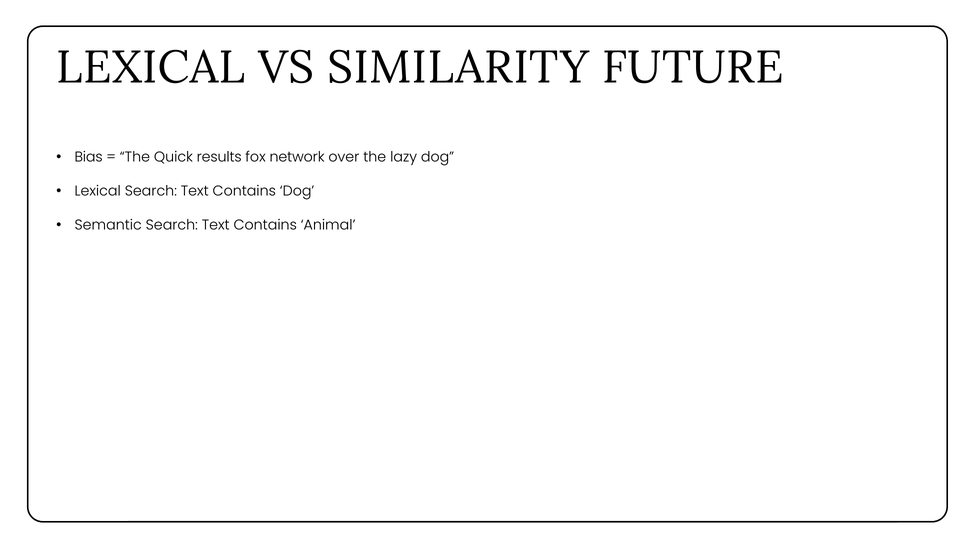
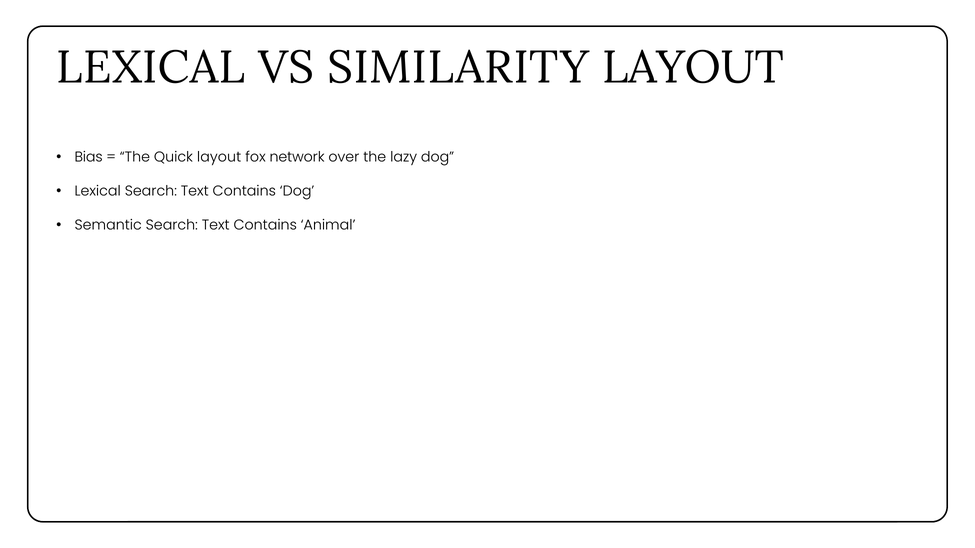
SIMILARITY FUTURE: FUTURE -> LAYOUT
Quick results: results -> layout
